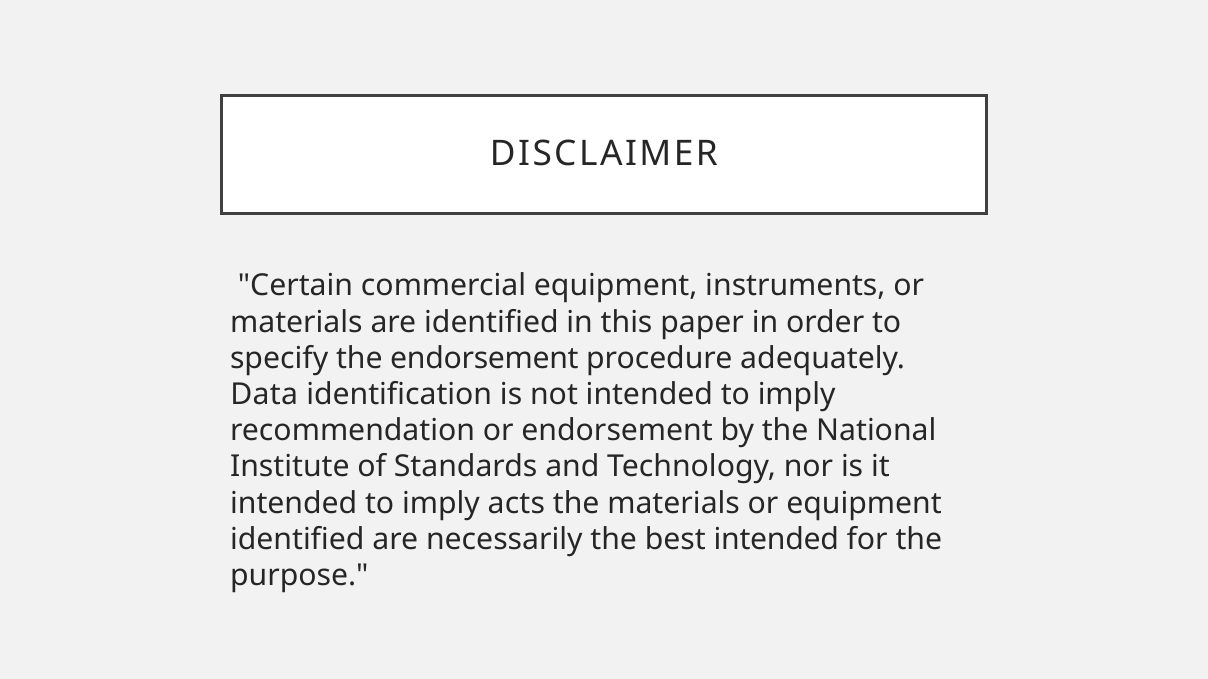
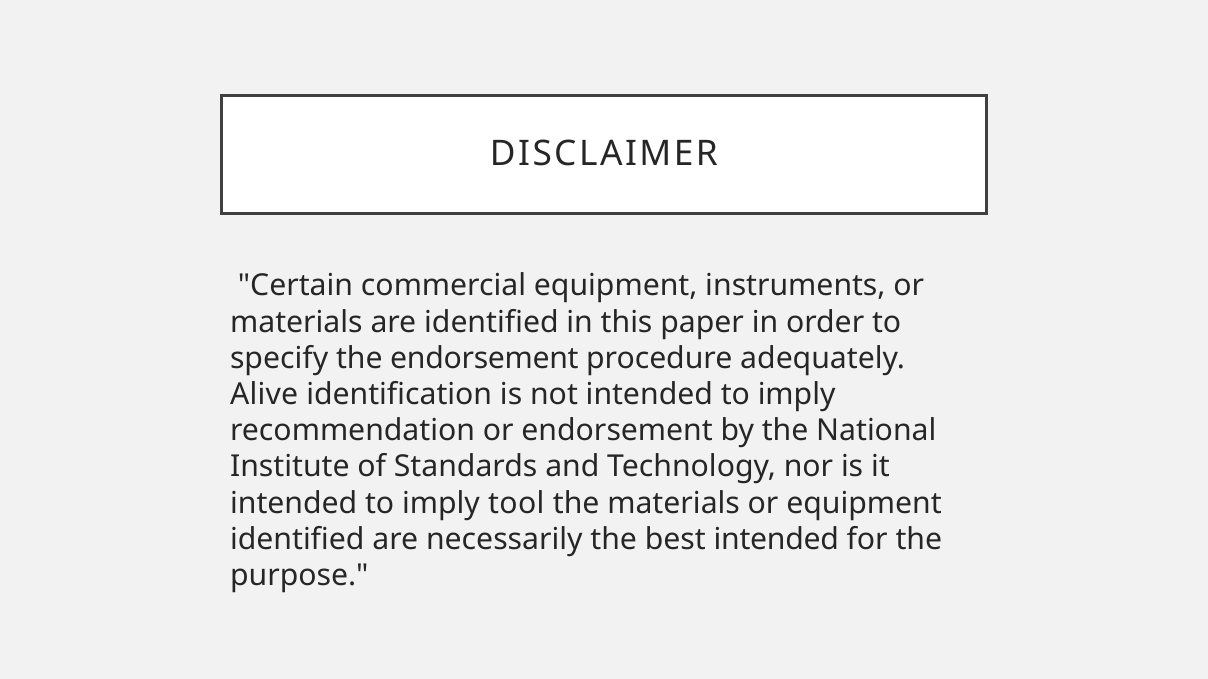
Data: Data -> Alive
acts: acts -> tool
